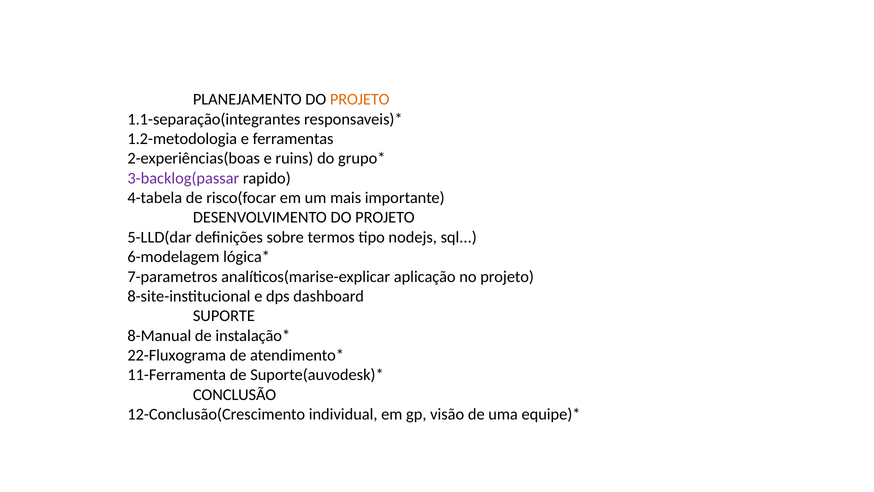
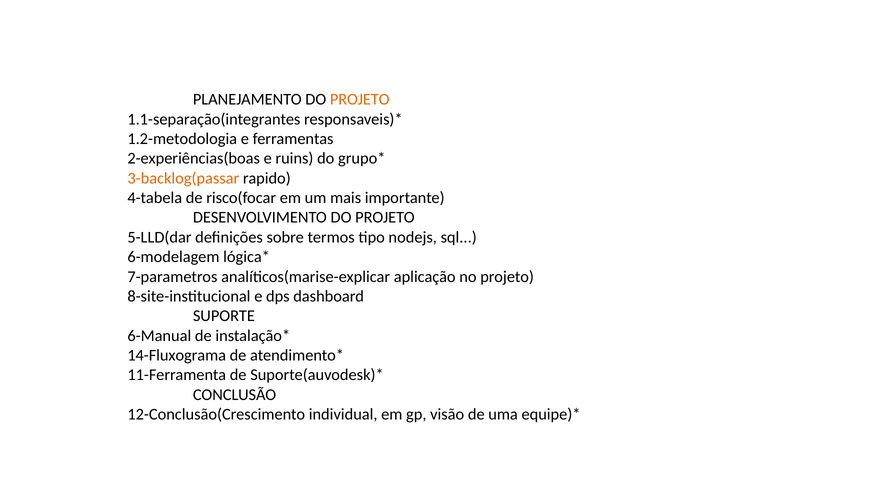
3-backlog(passar colour: purple -> orange
8-Manual: 8-Manual -> 6-Manual
22-Fluxograma: 22-Fluxograma -> 14-Fluxograma
